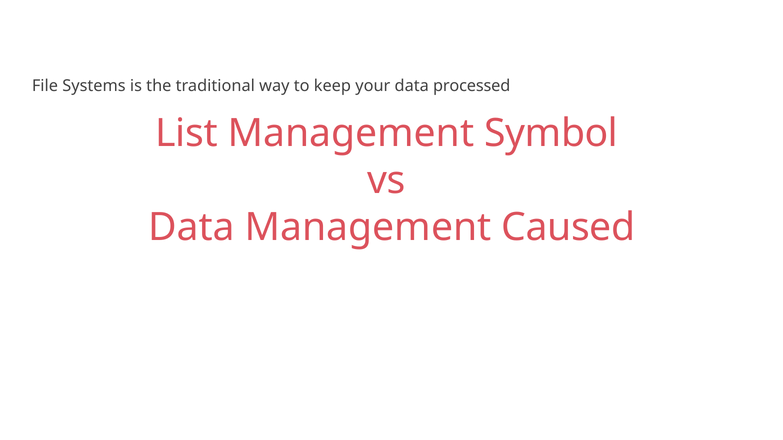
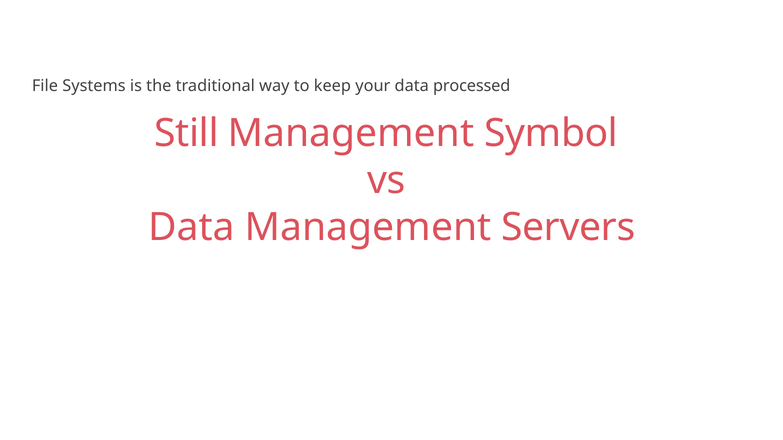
List: List -> Still
Caused: Caused -> Servers
